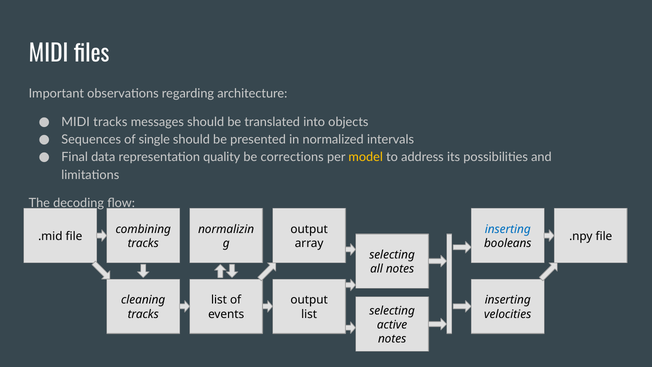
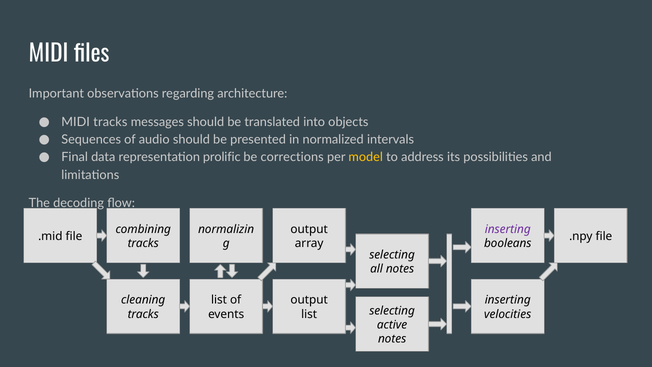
single: single -> audio
quality: quality -> prolific
inserting at (508, 229) colour: blue -> purple
